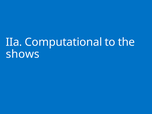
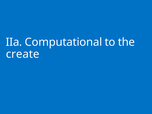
shows: shows -> create
